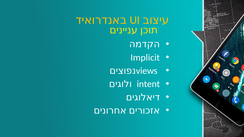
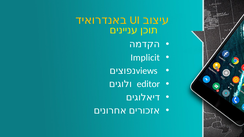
intent: intent -> editor
